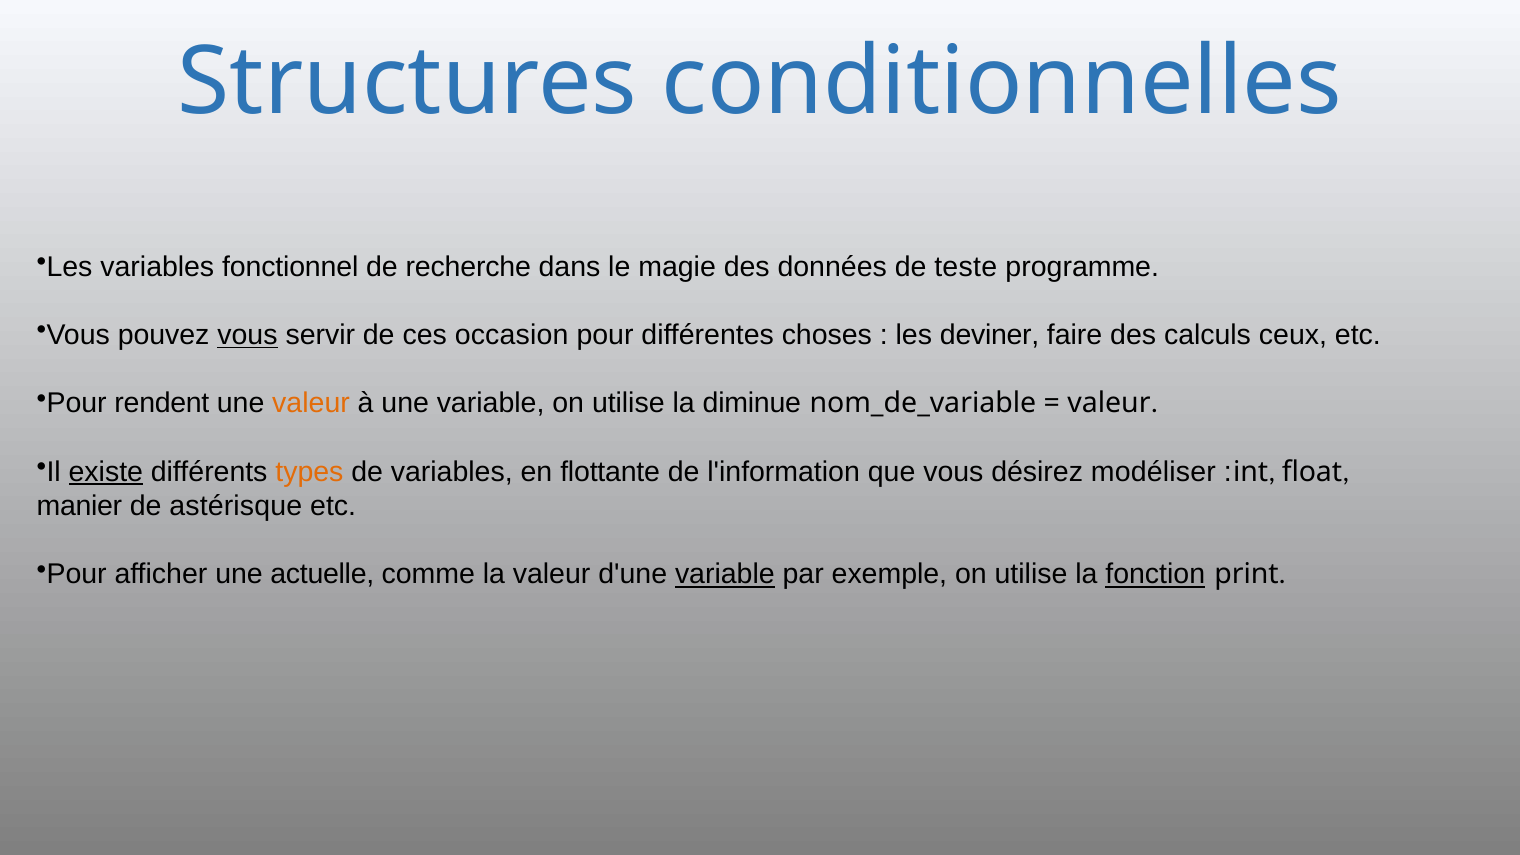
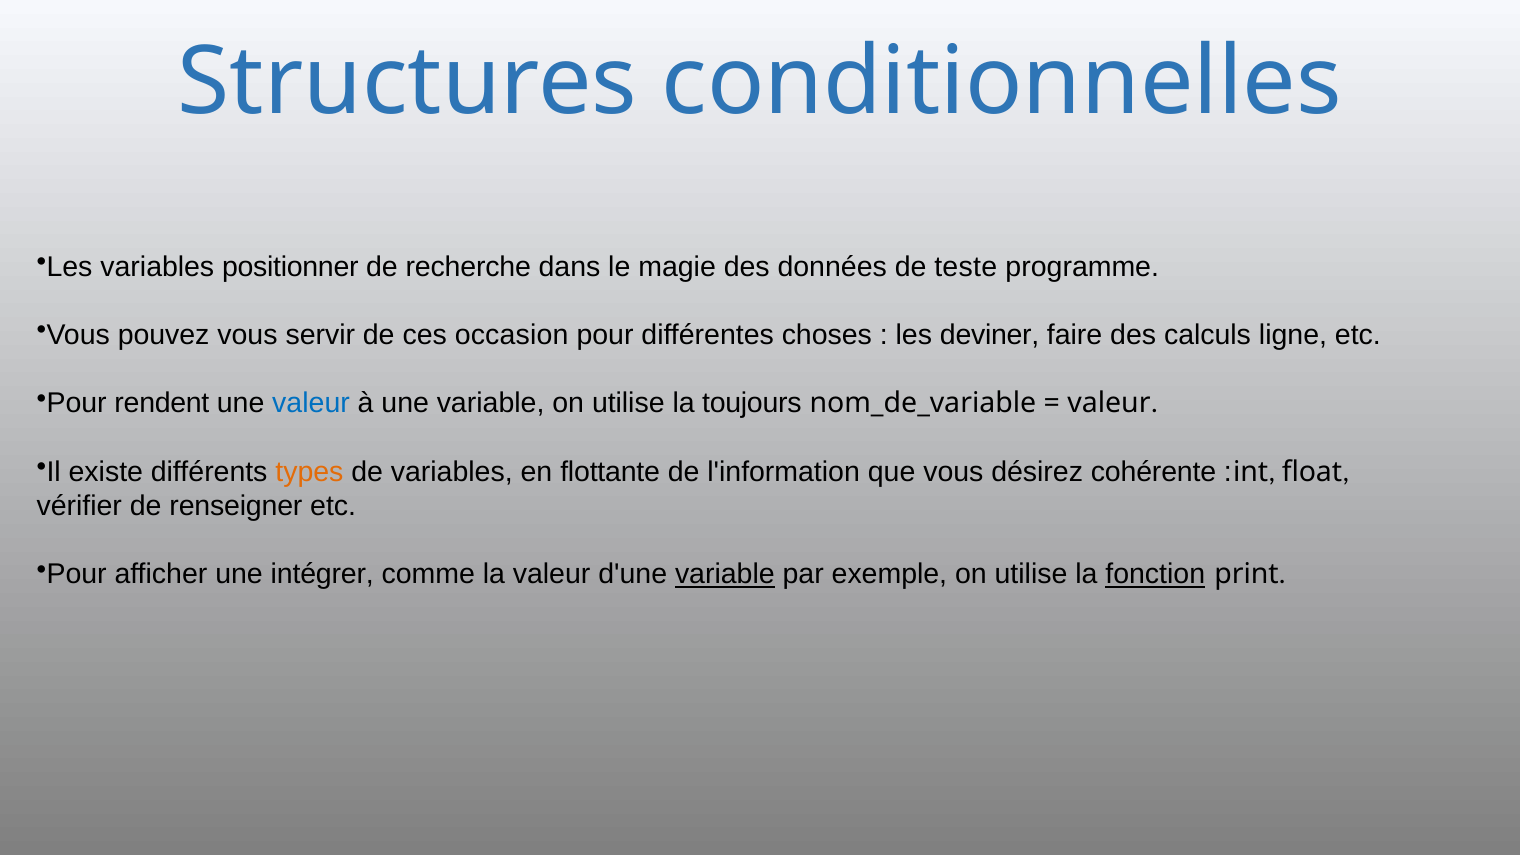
fonctionnel: fonctionnel -> positionner
vous at (247, 335) underline: present -> none
ceux: ceux -> ligne
valeur at (311, 404) colour: orange -> blue
diminue: diminue -> toujours
existe underline: present -> none
modéliser: modéliser -> cohérente
manier: manier -> vérifier
astérisque: astérisque -> renseigner
actuelle: actuelle -> intégrer
